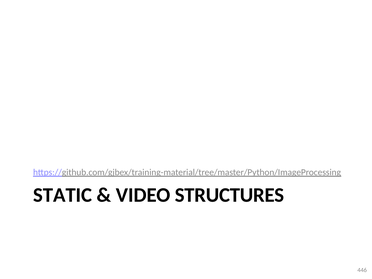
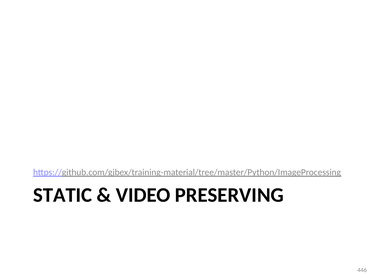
STRUCTURES: STRUCTURES -> PRESERVING
